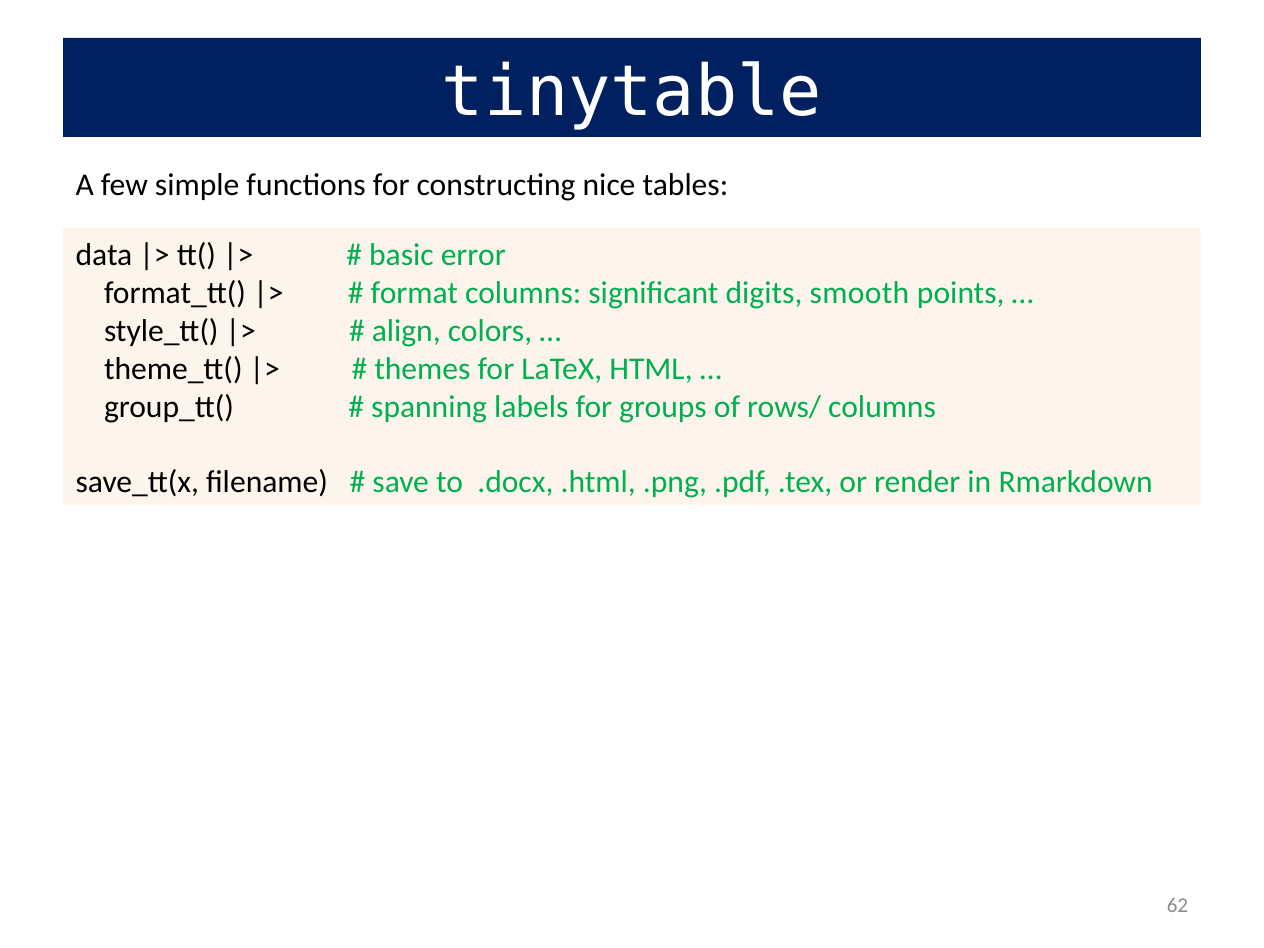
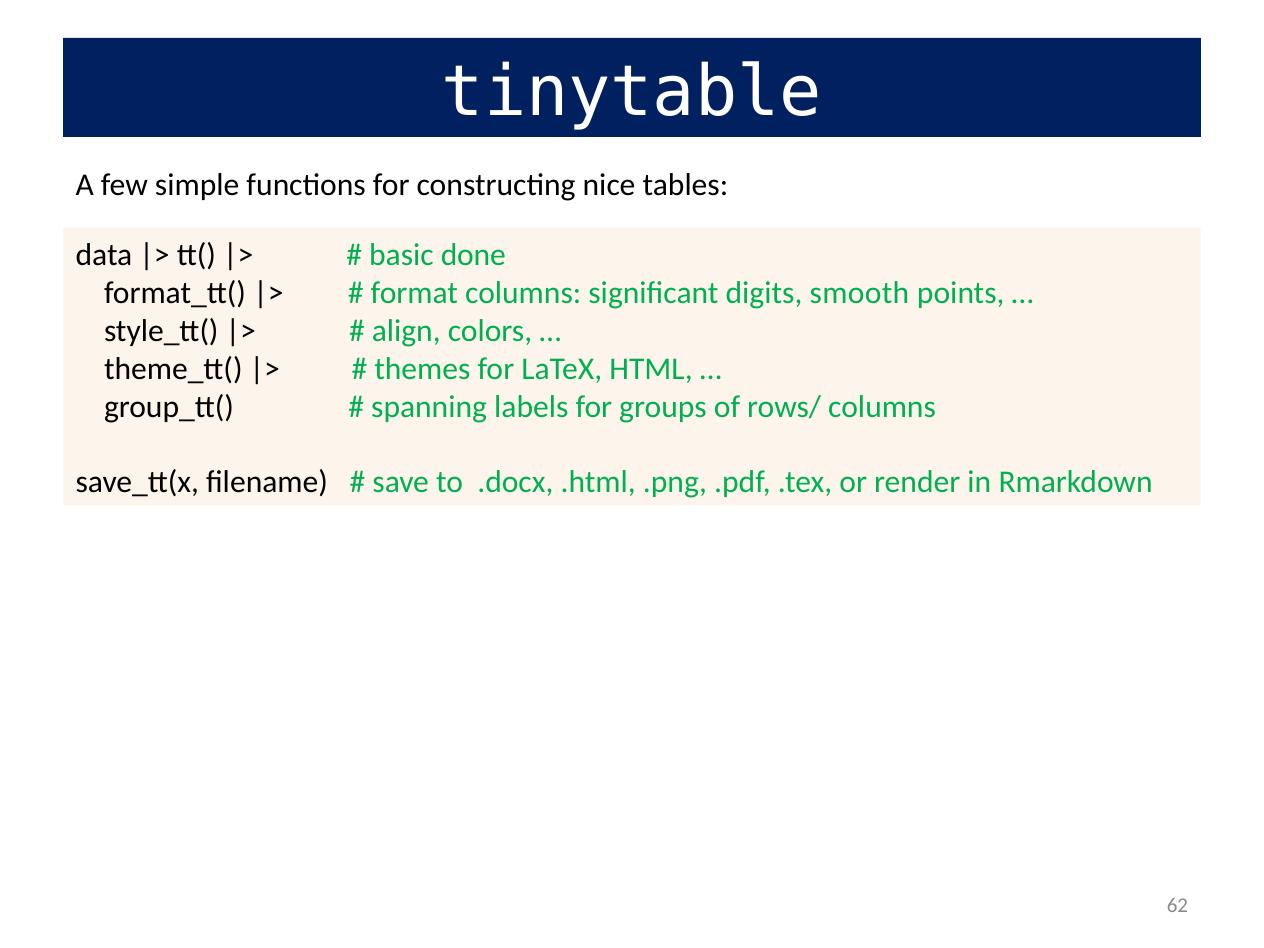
error: error -> done
